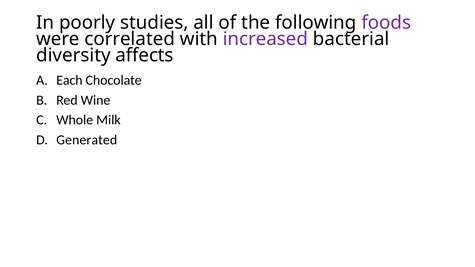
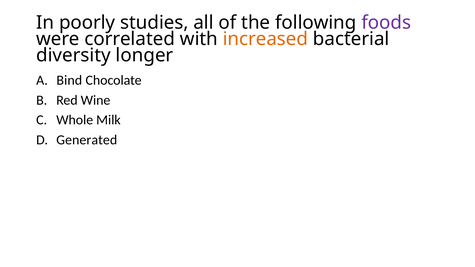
increased colour: purple -> orange
affects: affects -> longer
Each: Each -> Bind
